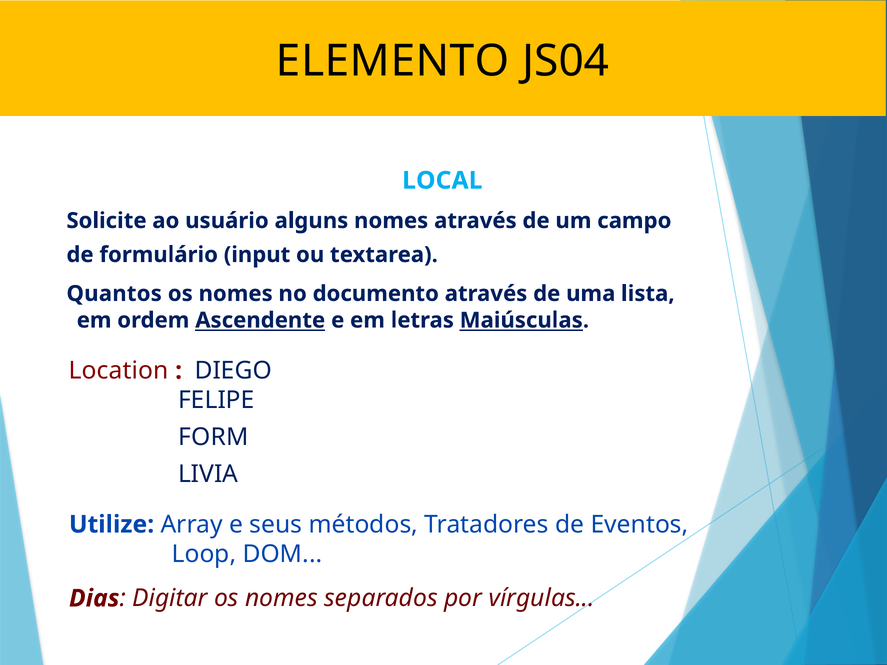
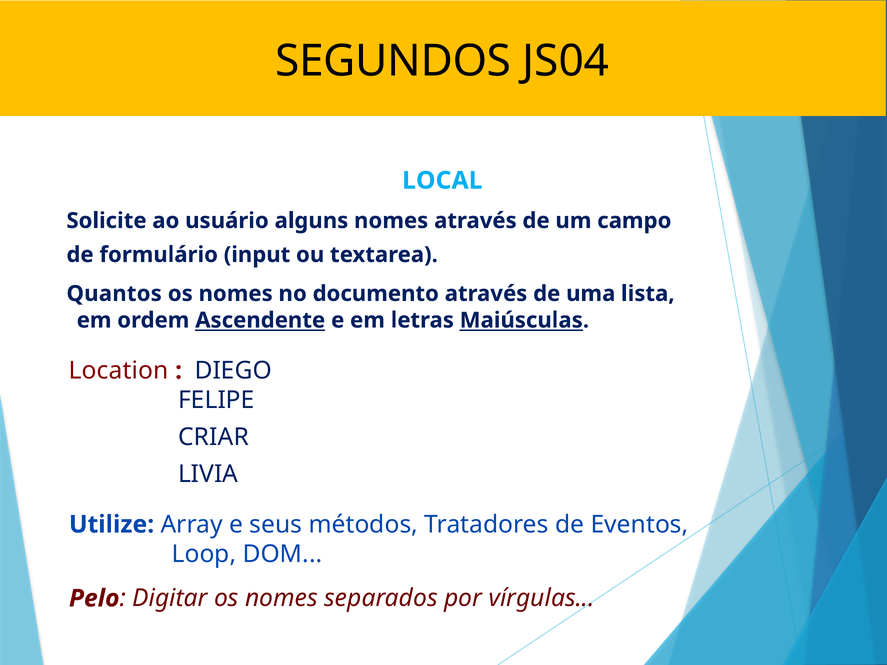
ELEMENTO: ELEMENTO -> SEGUNDOS
FORM: FORM -> CRIAR
Dias: Dias -> Pelo
